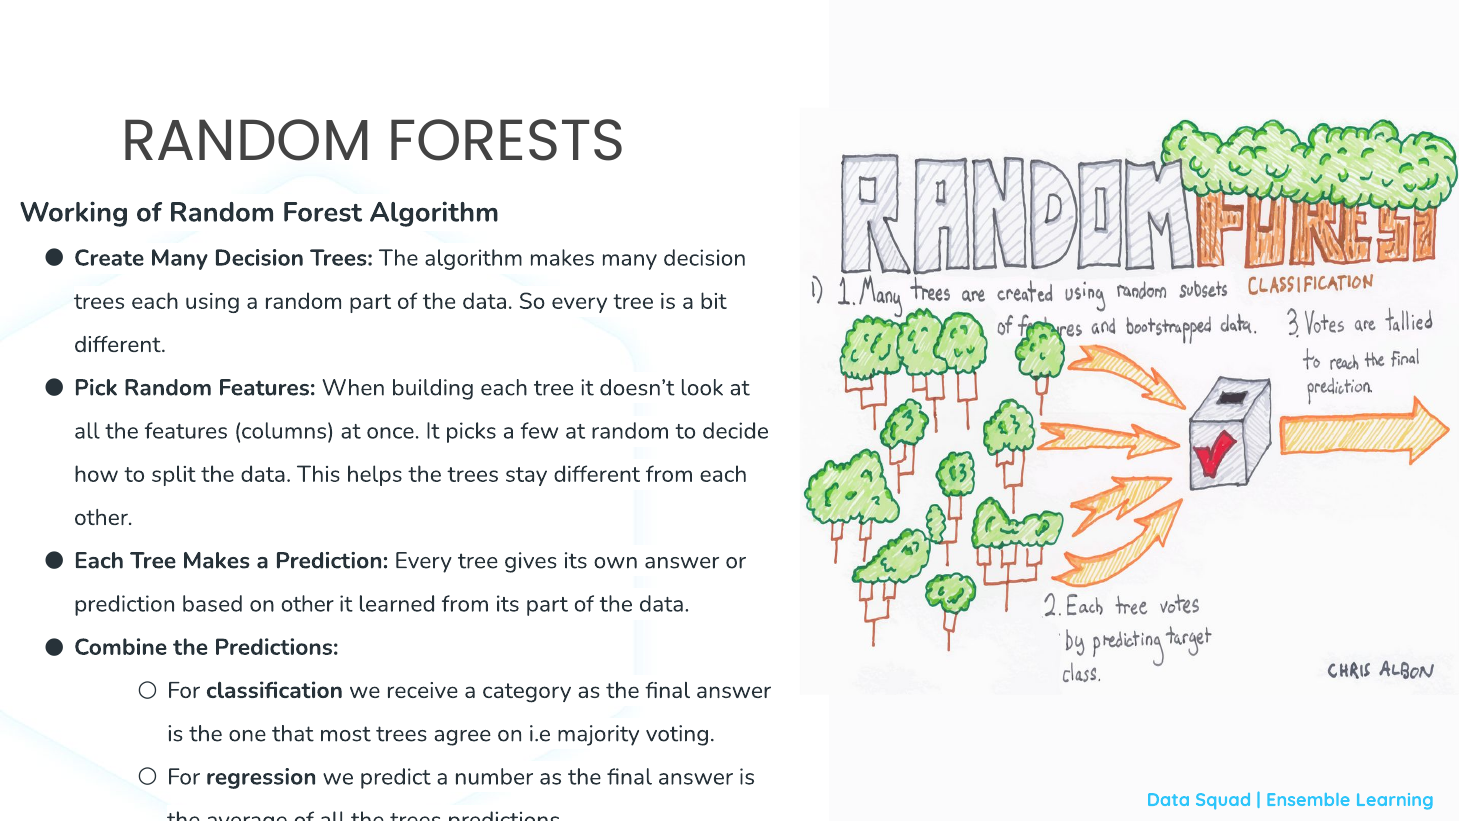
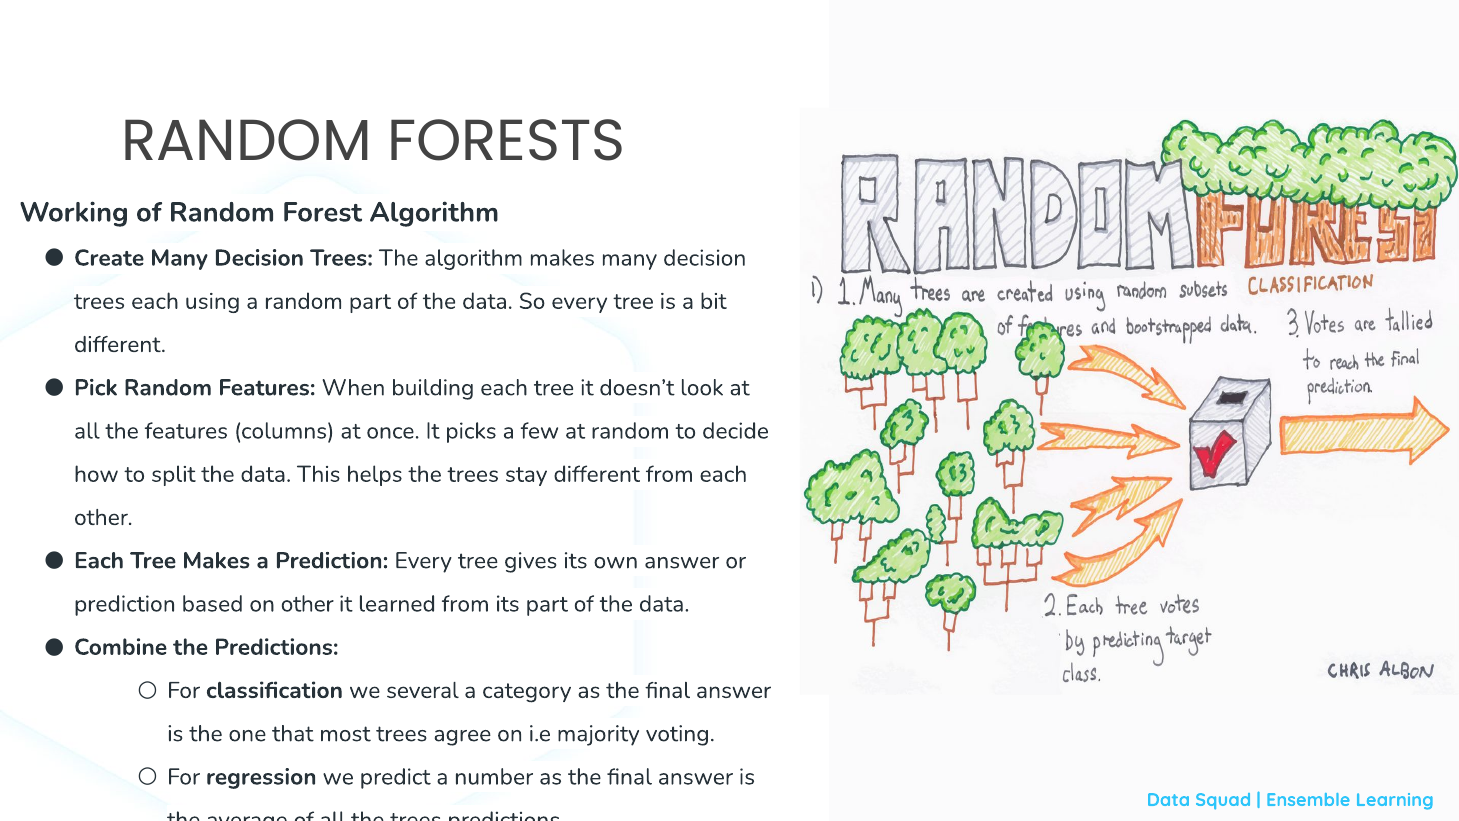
receive: receive -> several
